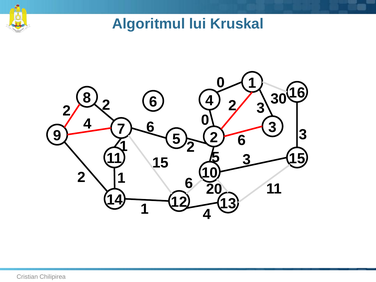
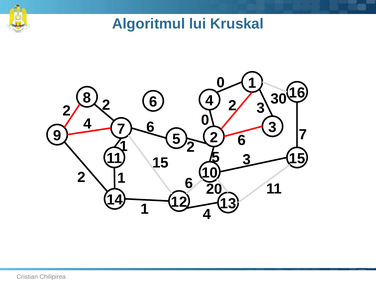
3 at (303, 135): 3 -> 7
